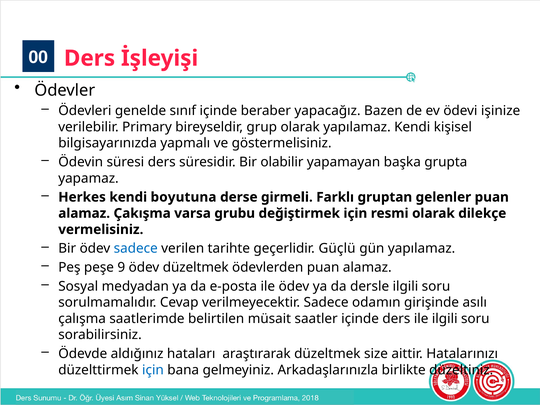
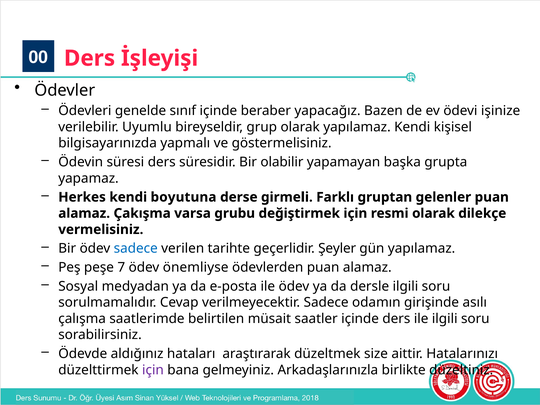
Primary: Primary -> Uyumlu
Güçlü: Güçlü -> Şeyler
9: 9 -> 7
ödev düzeltmek: düzeltmek -> önemliyse
için at (153, 370) colour: blue -> purple
